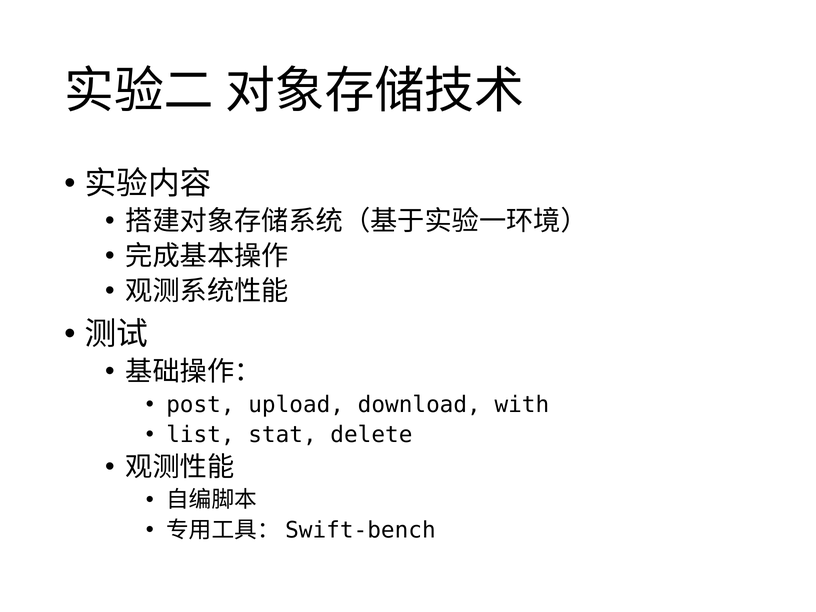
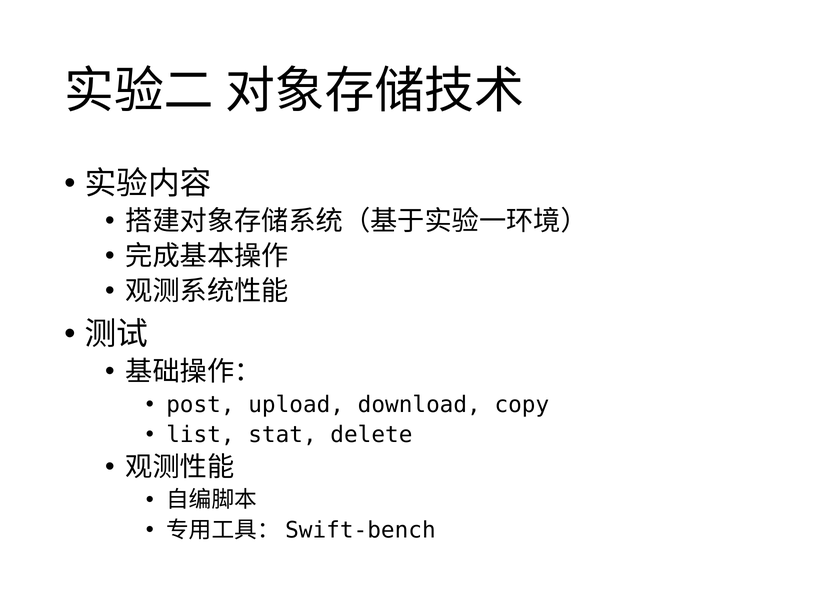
with: with -> copy
